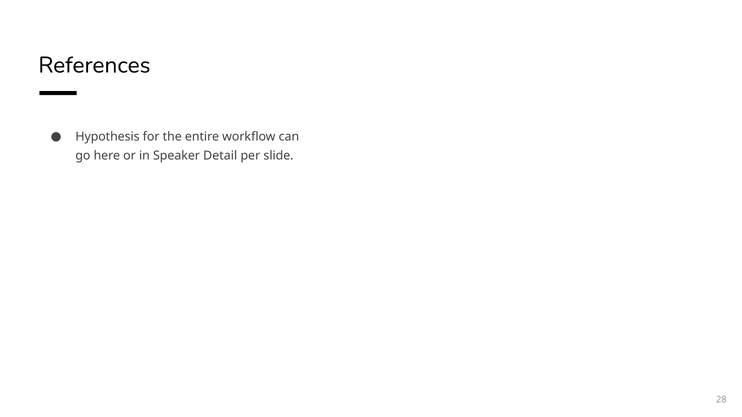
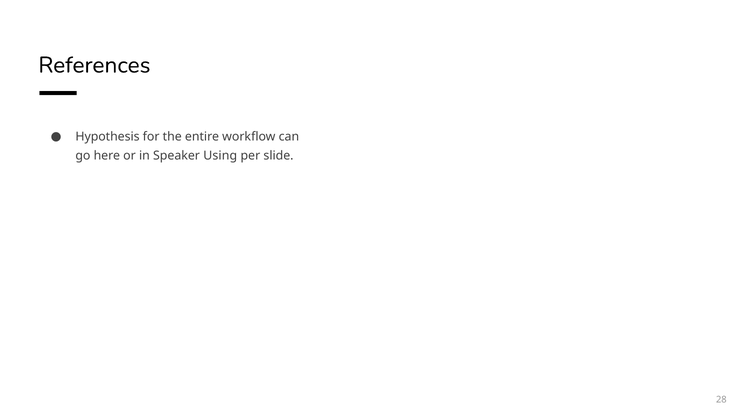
Detail: Detail -> Using
